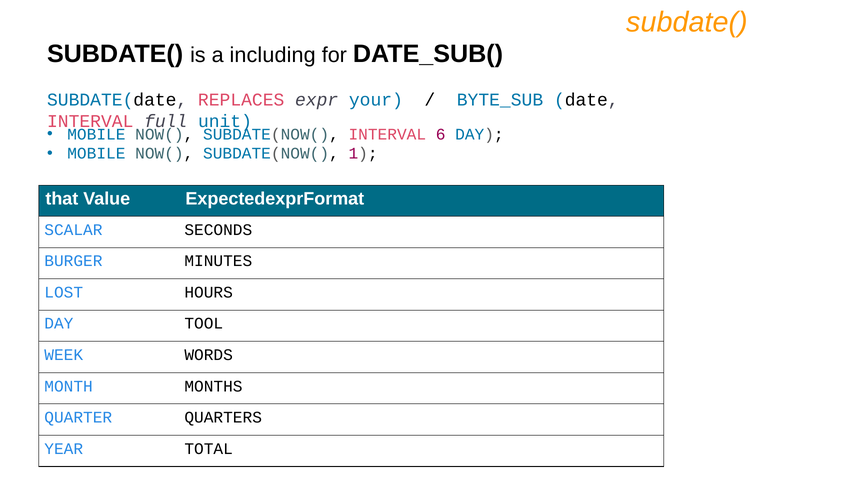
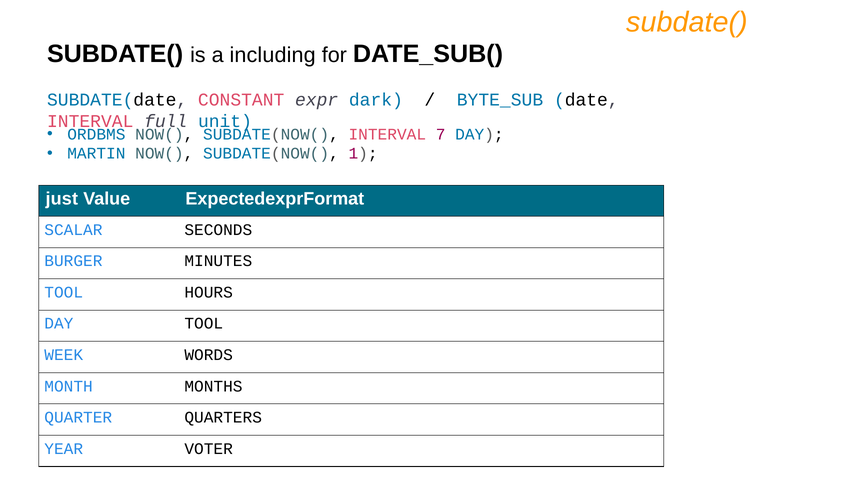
REPLACES: REPLACES -> CONSTANT
your: your -> dark
MOBILE at (96, 134): MOBILE -> ORDBMS
6: 6 -> 7
MOBILE at (96, 154): MOBILE -> MARTIN
that: that -> just
LOST at (64, 292): LOST -> TOOL
TOTAL: TOTAL -> VOTER
